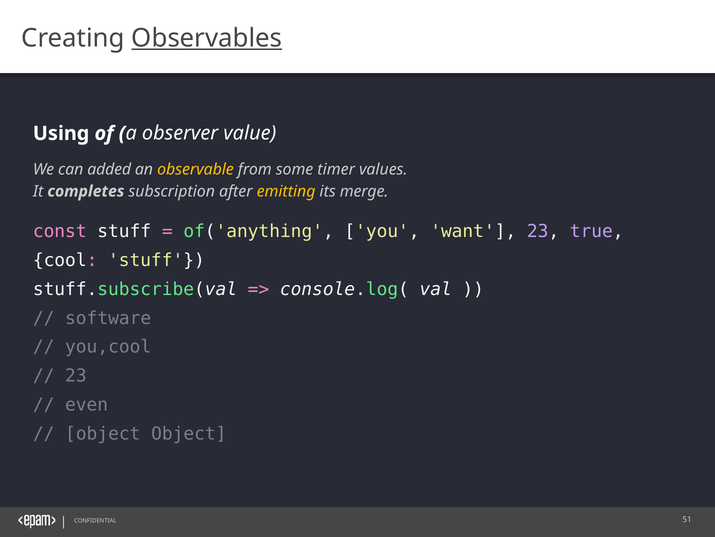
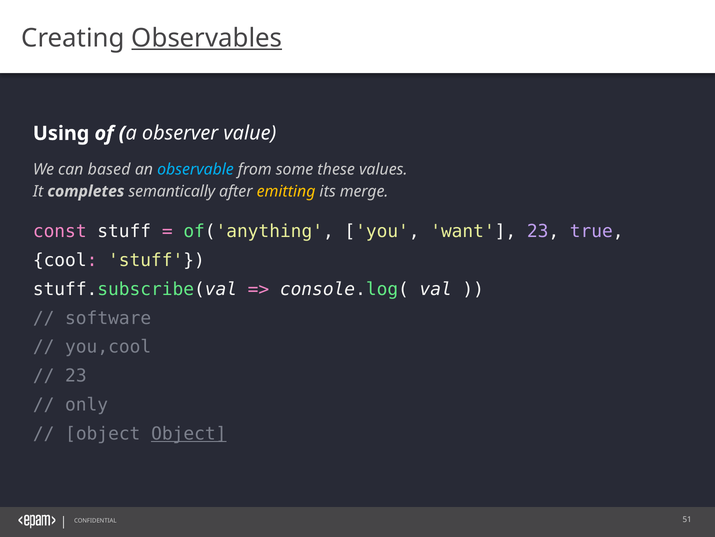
added: added -> based
observable colour: yellow -> light blue
timer: timer -> these
subscription: subscription -> semantically
even: even -> only
Object at (189, 433) underline: none -> present
